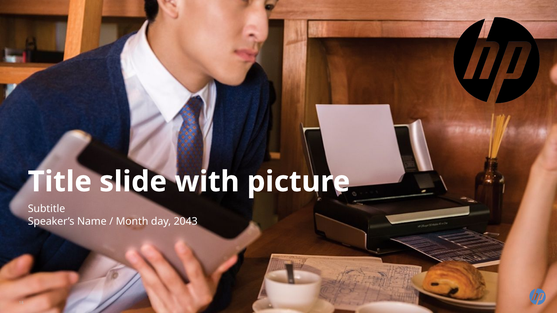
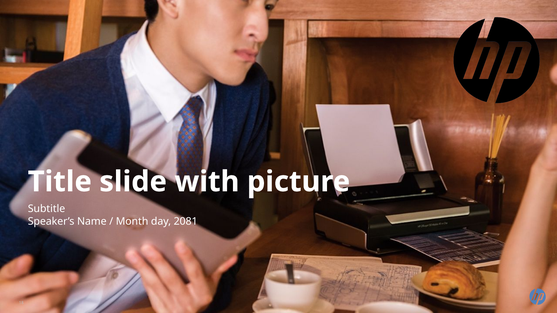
2043: 2043 -> 2081
